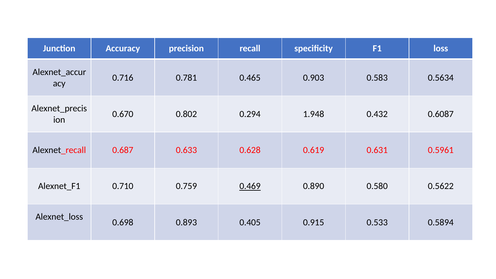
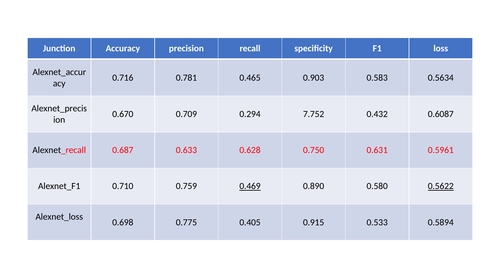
0.802: 0.802 -> 0.709
1.948: 1.948 -> 7.752
0.619: 0.619 -> 0.750
0.5622 underline: none -> present
0.893: 0.893 -> 0.775
